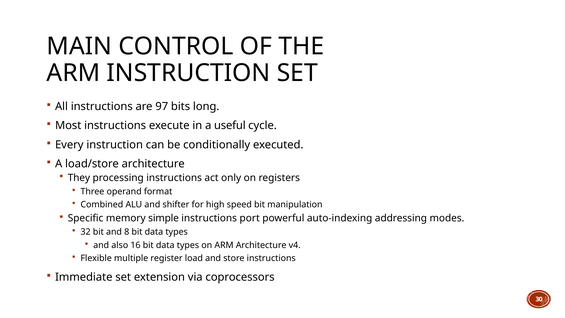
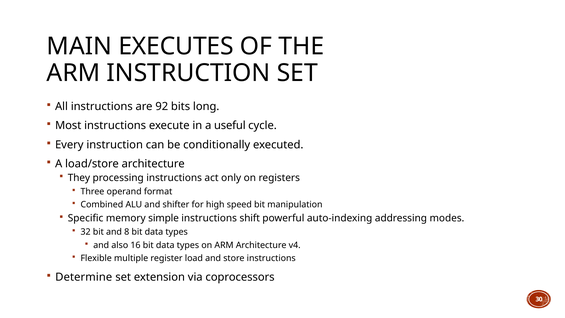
CONTROL: CONTROL -> EXECUTES
97: 97 -> 92
port: port -> shift
Immediate: Immediate -> Determine
